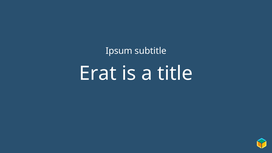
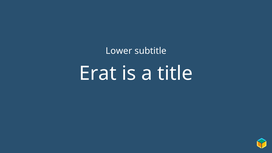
Ipsum: Ipsum -> Lower
